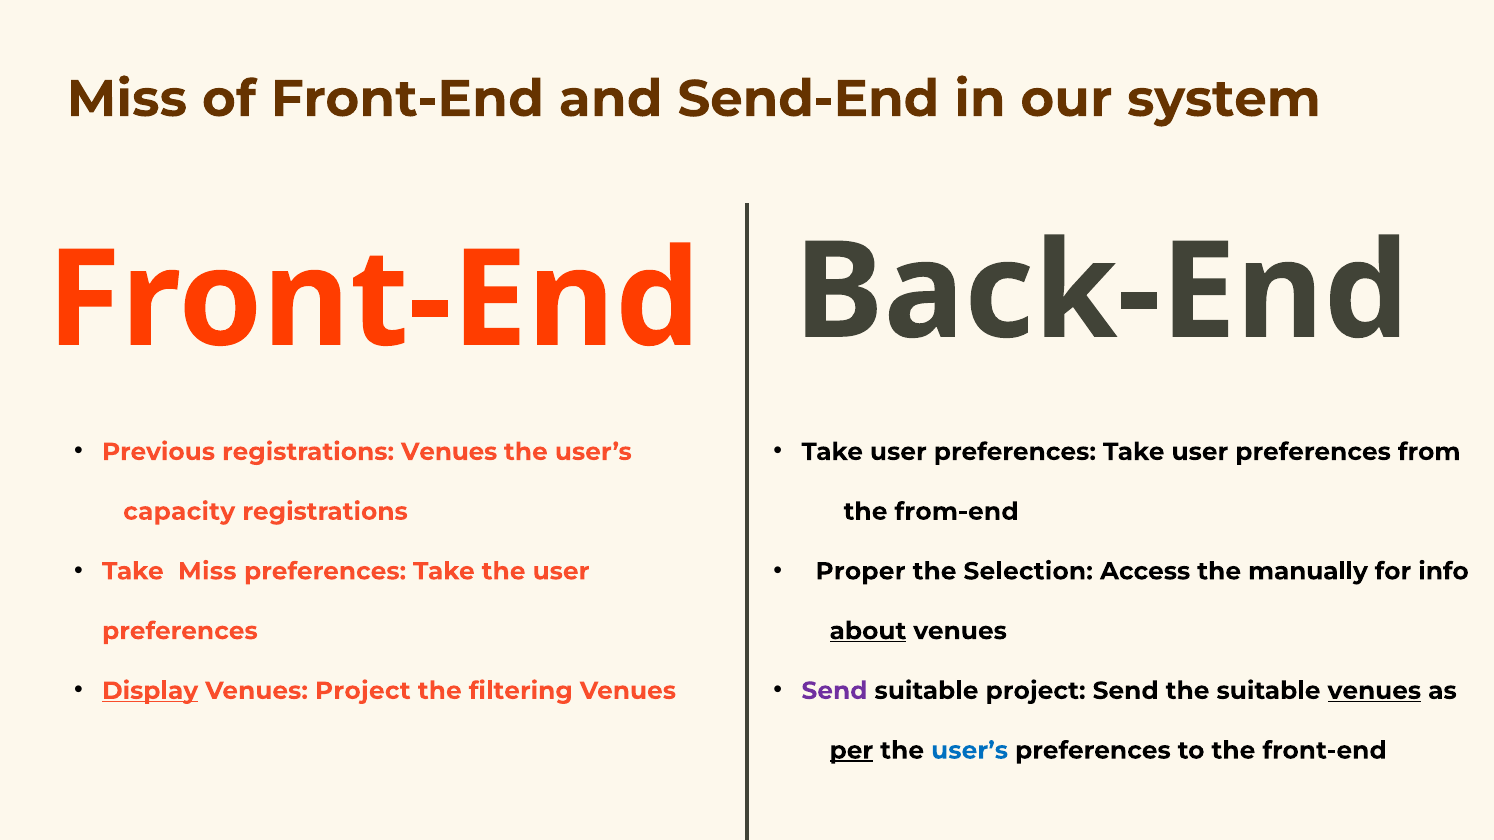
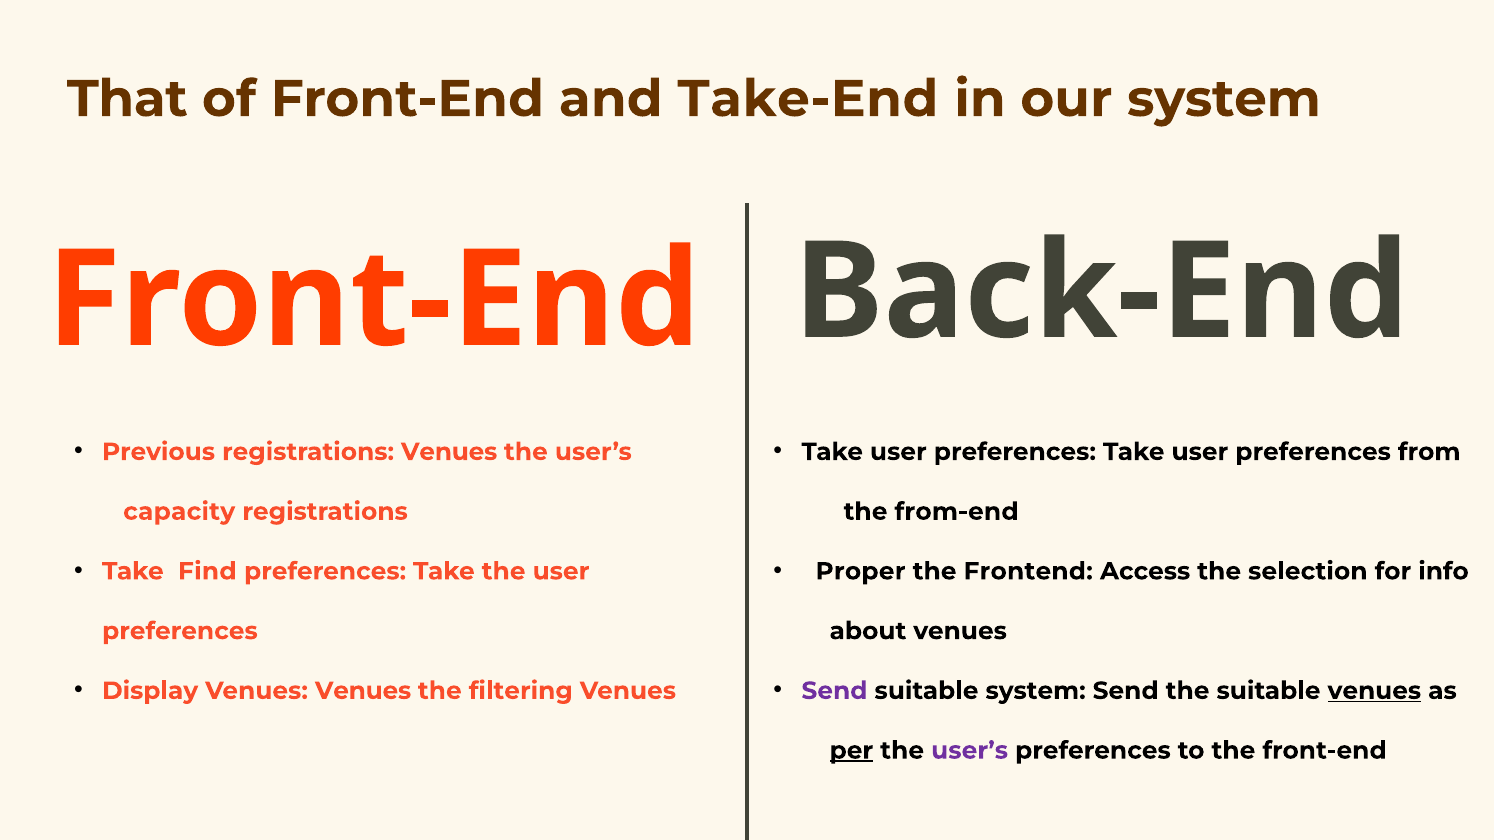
Miss at (127, 99): Miss -> That
Send-End: Send-End -> Take-End
Take Miss: Miss -> Find
Selection: Selection -> Frontend
manually: manually -> selection
about underline: present -> none
Display underline: present -> none
Venues Project: Project -> Venues
suitable project: project -> system
user’s at (970, 751) colour: blue -> purple
